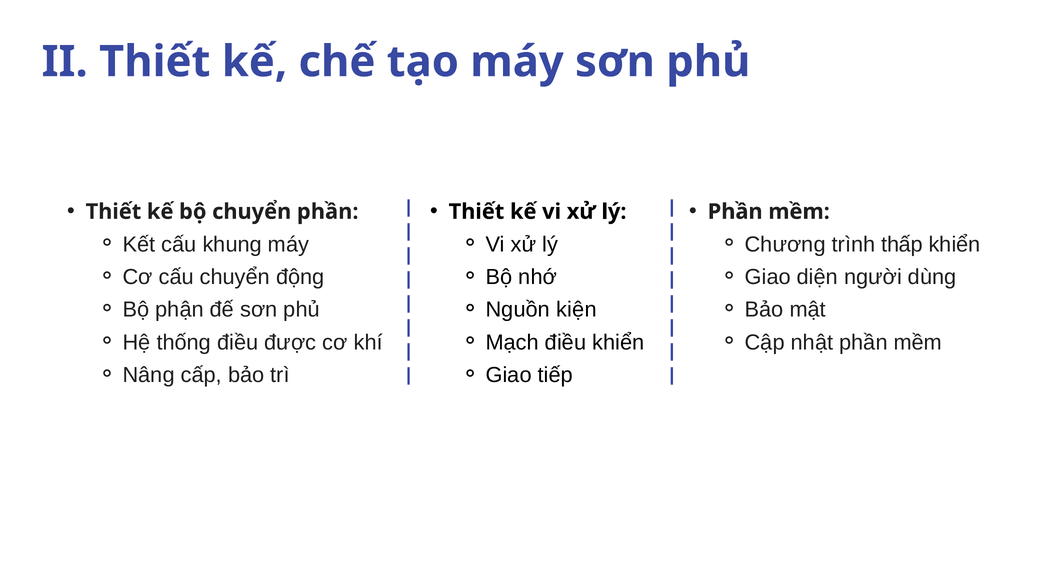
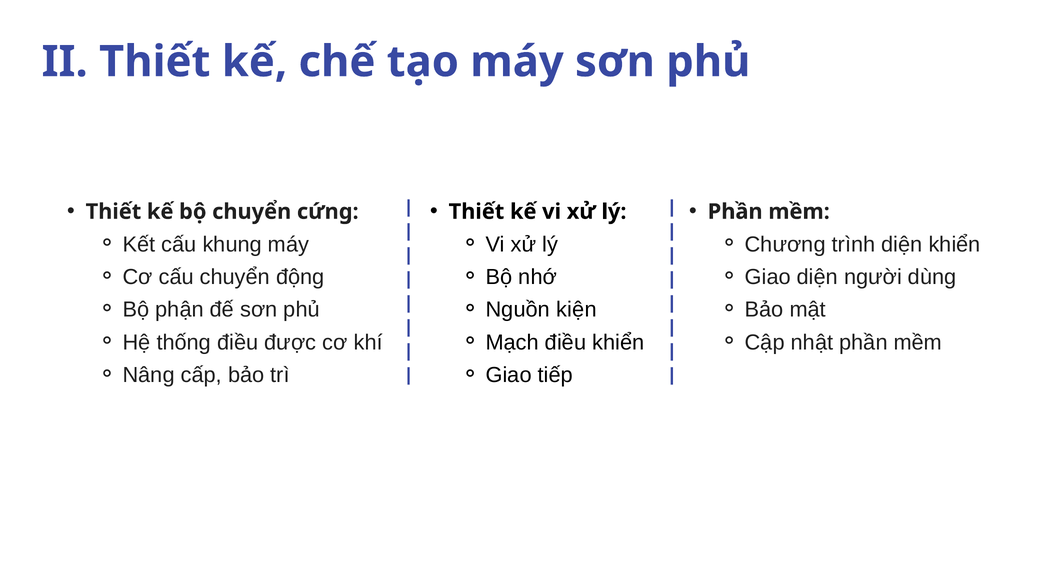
chuyển phần: phần -> cứng
trình thấp: thấp -> diện
